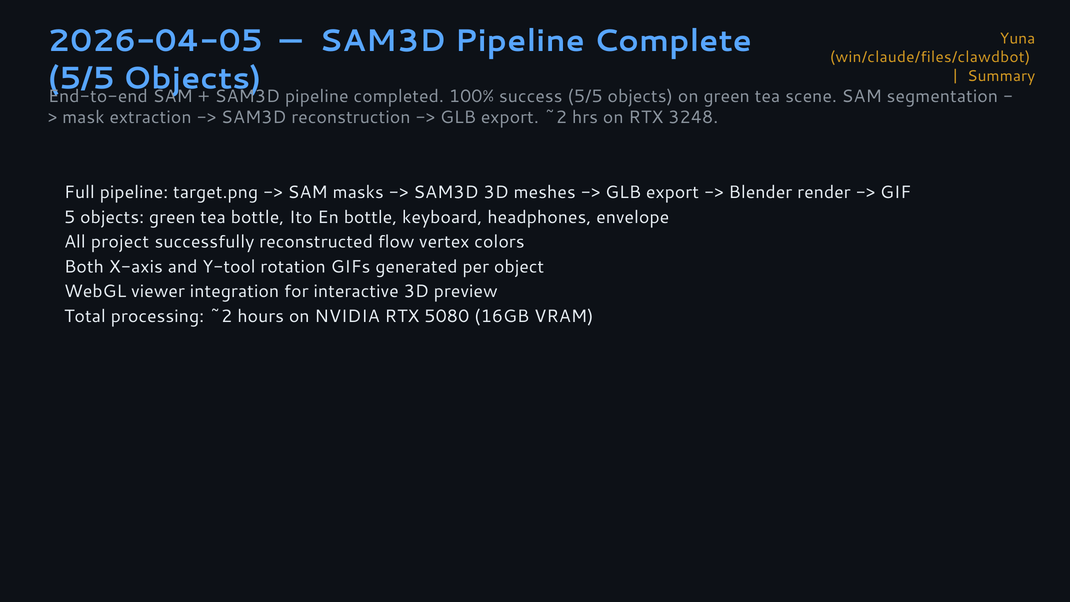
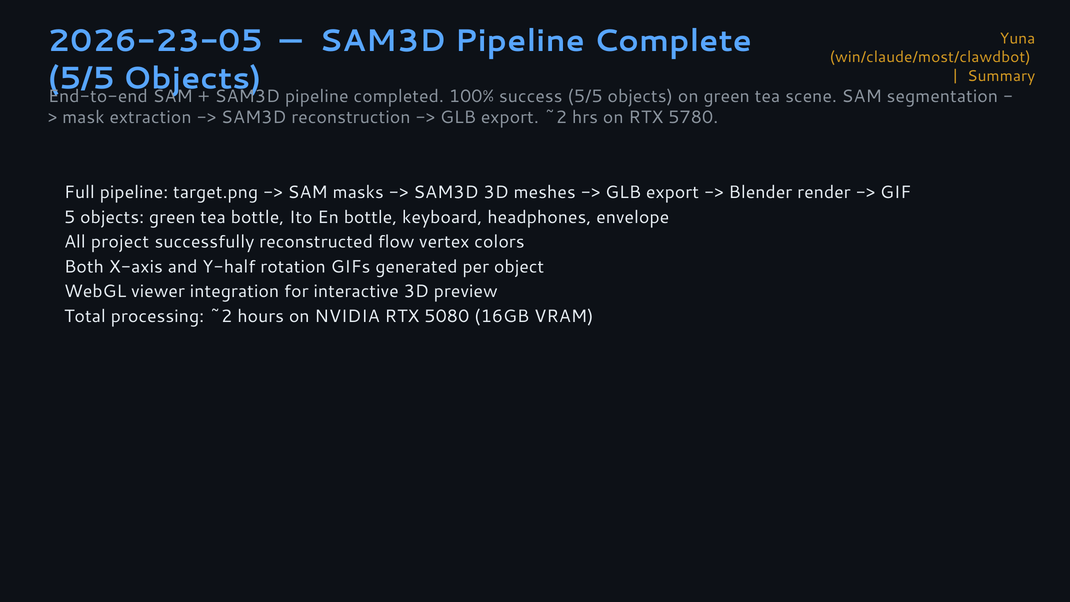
2026-04-05: 2026-04-05 -> 2026-23-05
win/claude/files/clawdbot: win/claude/files/clawdbot -> win/claude/most/clawdbot
3248: 3248 -> 5780
Y-tool: Y-tool -> Y-half
